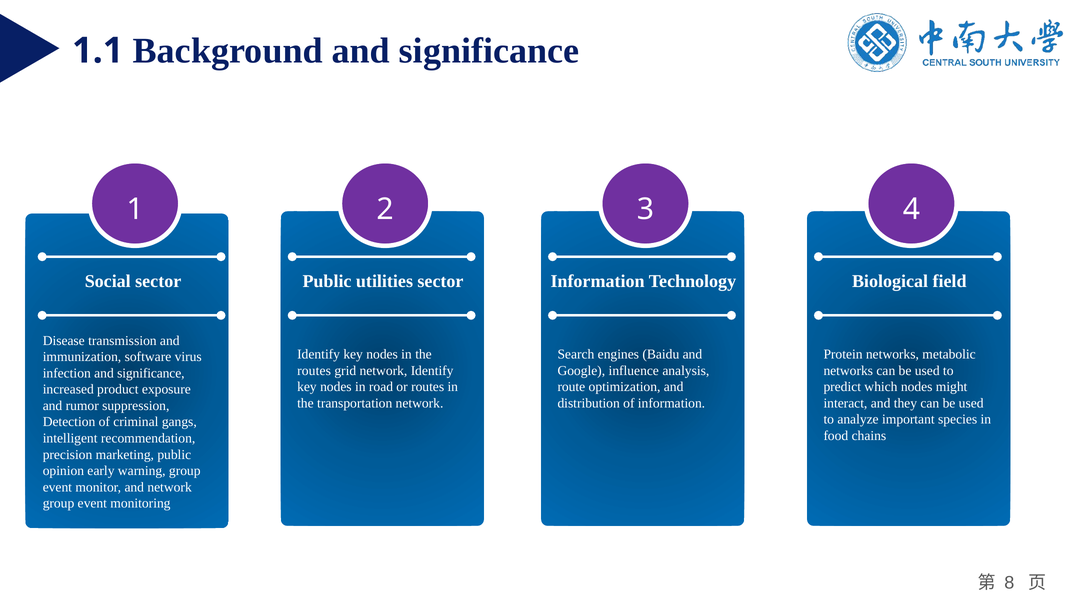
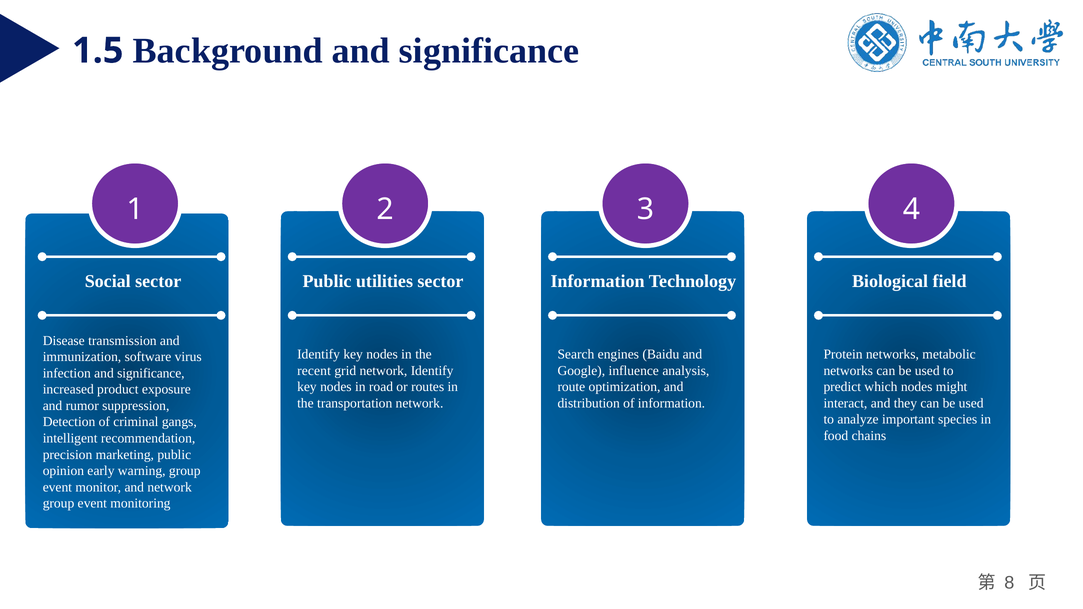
1.1: 1.1 -> 1.5
routes at (314, 371): routes -> recent
